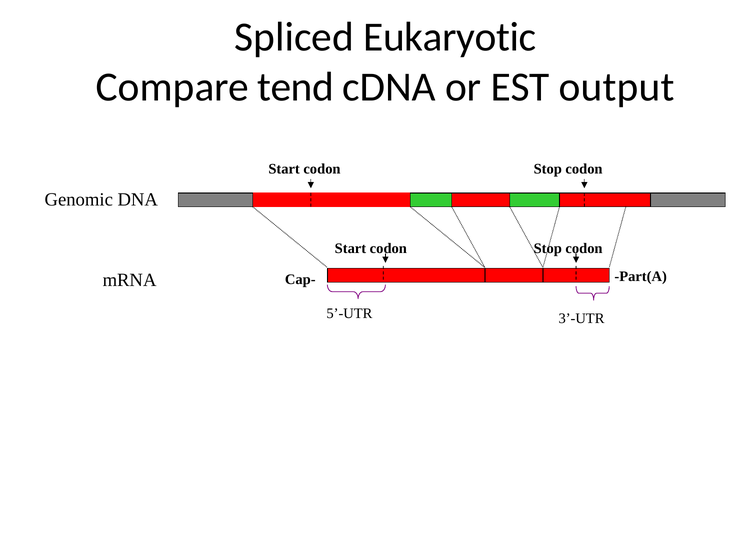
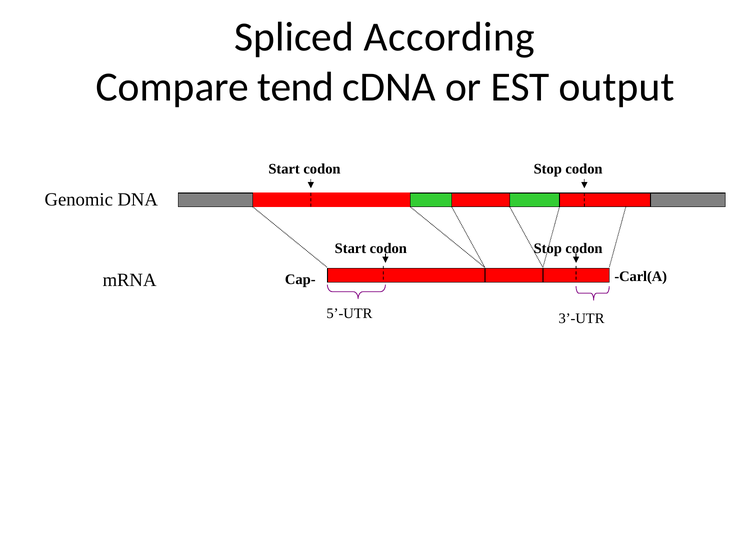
Eukaryotic: Eukaryotic -> According
Part(A: Part(A -> Carl(A
